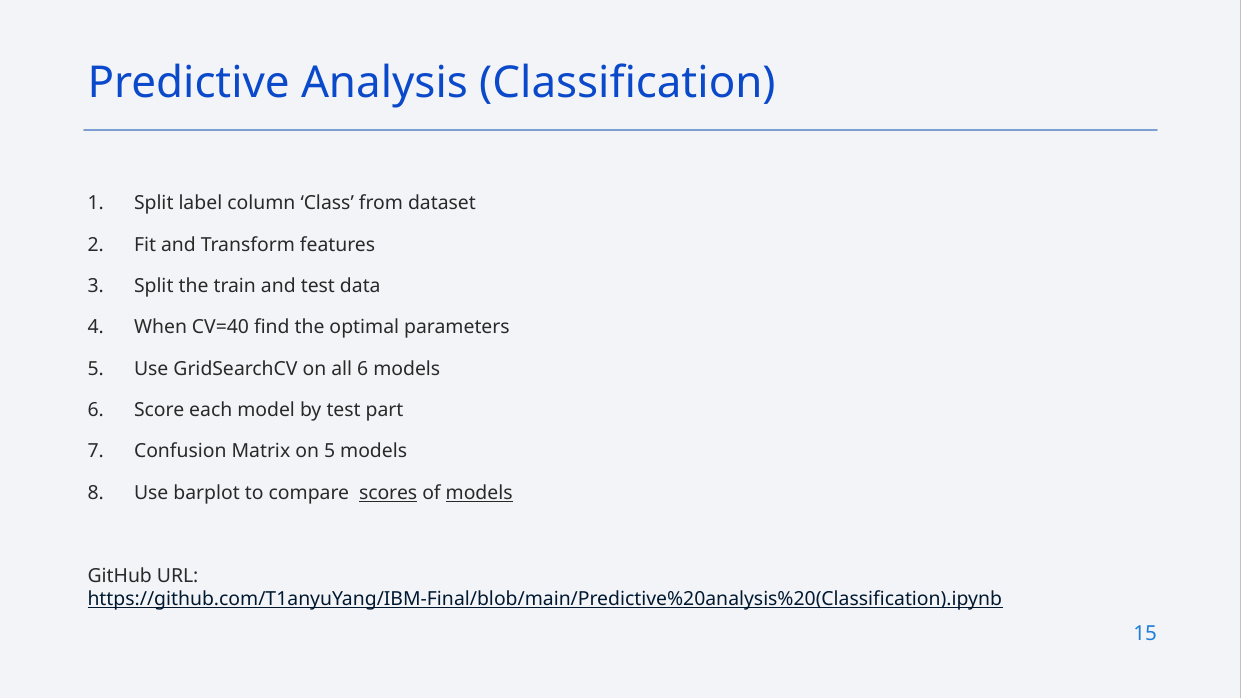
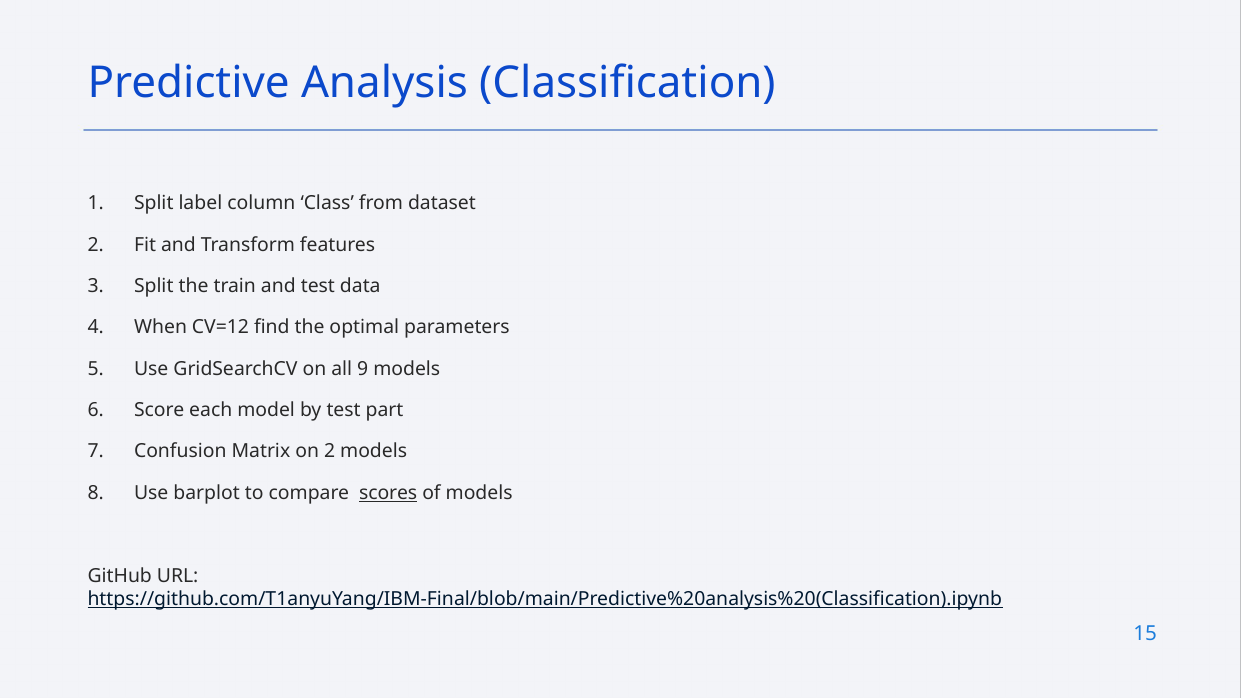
CV=40: CV=40 -> CV=12
all 6: 6 -> 9
on 5: 5 -> 2
models at (479, 493) underline: present -> none
